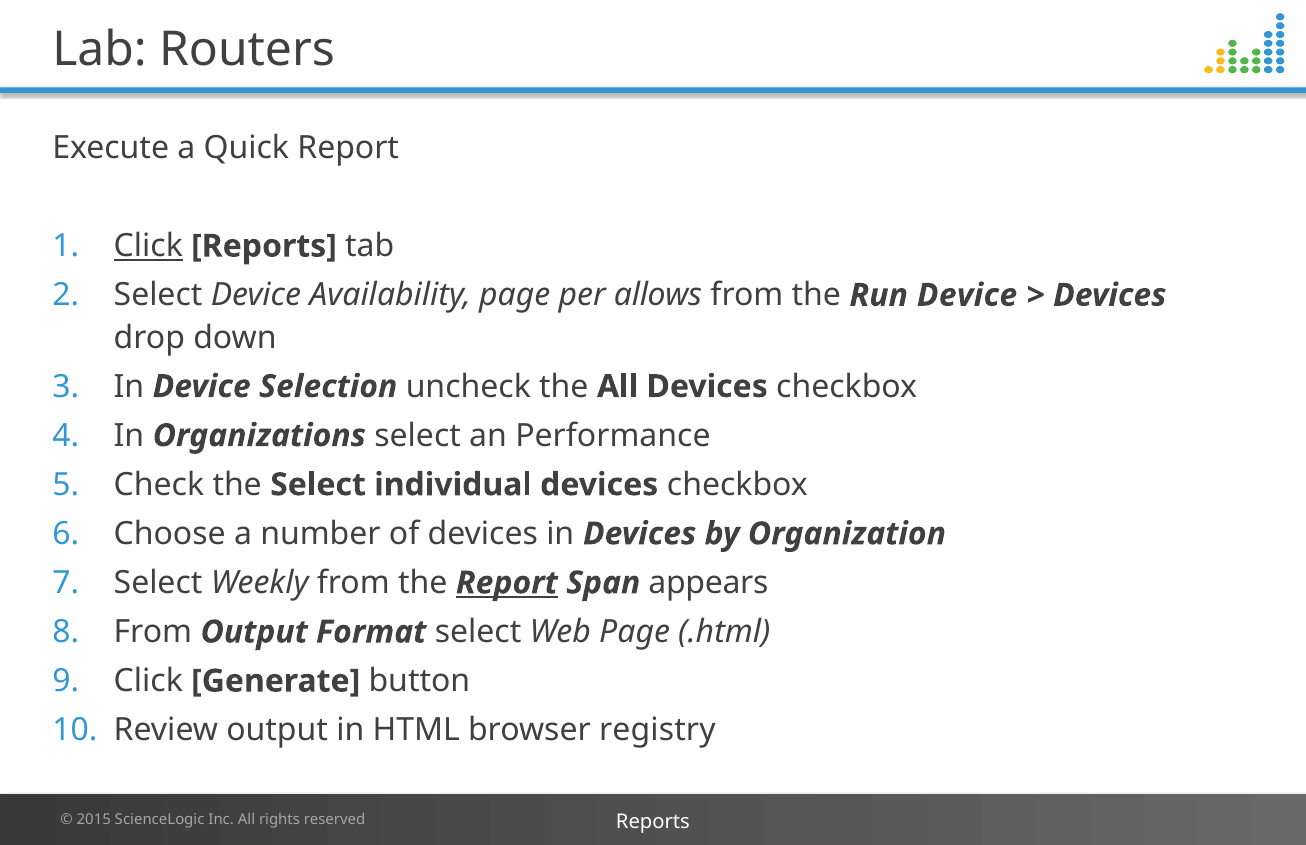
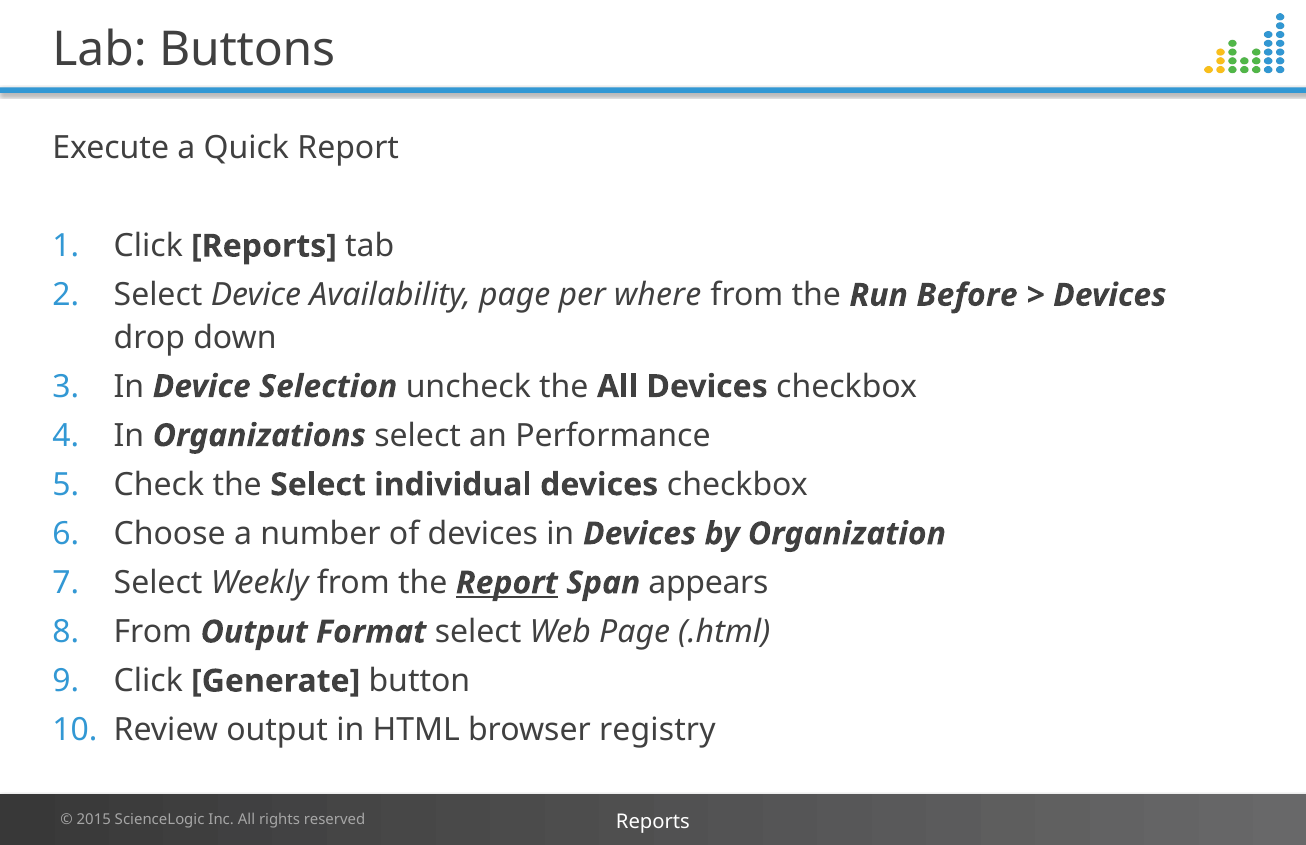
Routers: Routers -> Buttons
Click at (148, 246) underline: present -> none
allows: allows -> where
Run Device: Device -> Before
